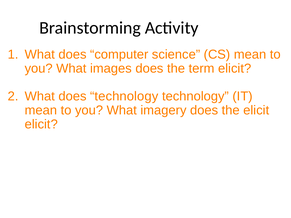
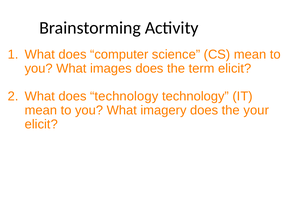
the elicit: elicit -> your
